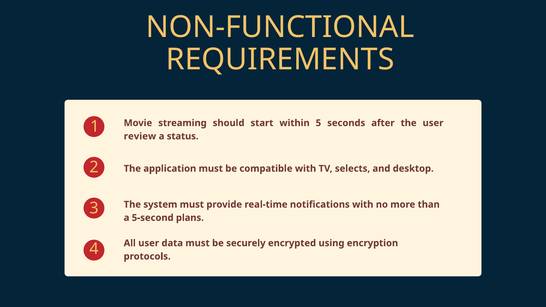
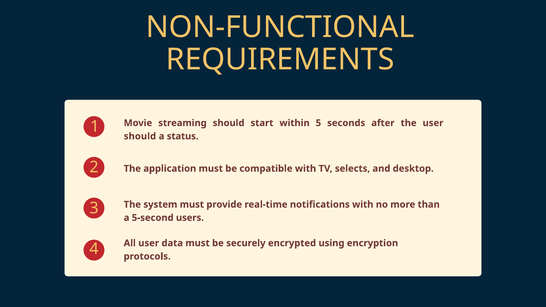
review at (140, 136): review -> should
plans: plans -> users
